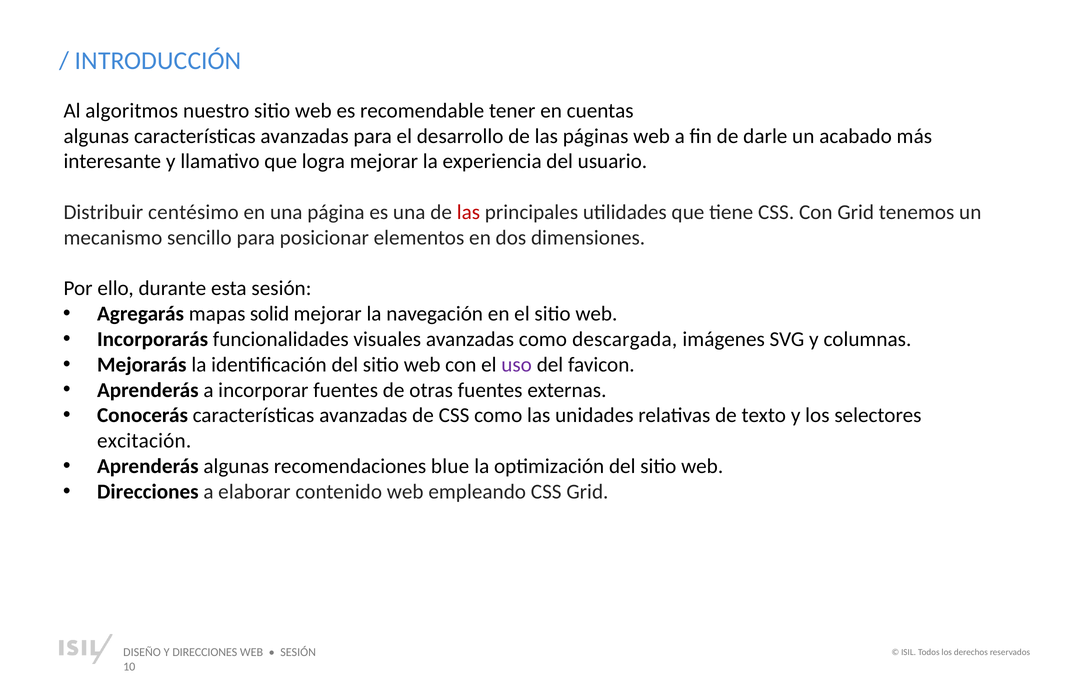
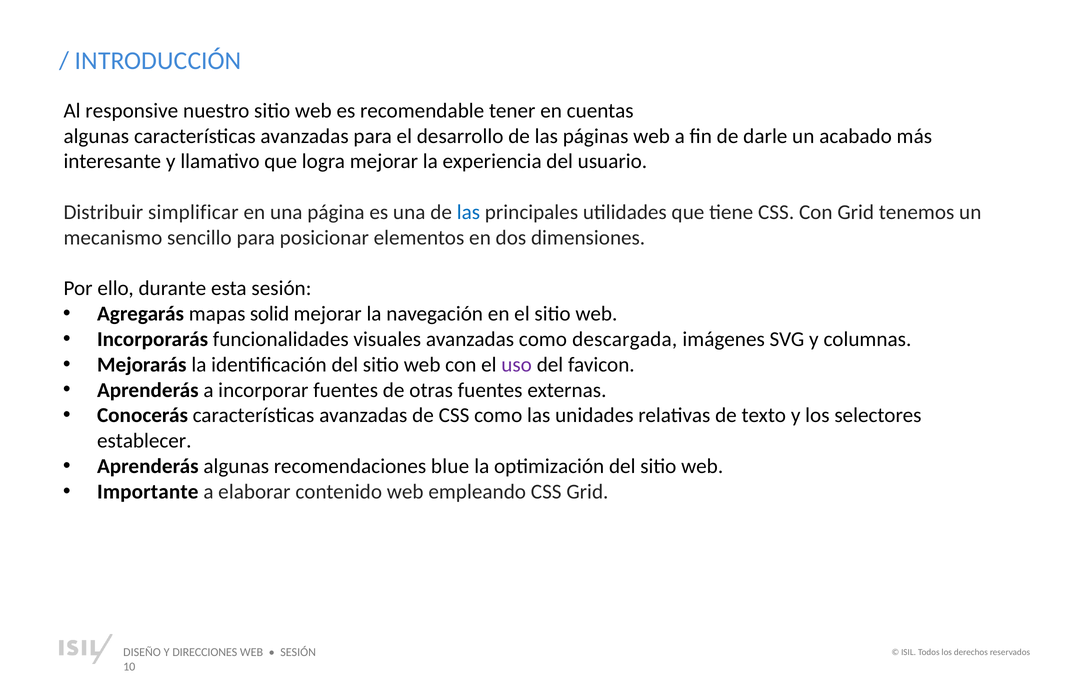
algoritmos: algoritmos -> responsive
centésimo: centésimo -> simplificar
las at (468, 212) colour: red -> blue
excitación: excitación -> establecer
Direcciones at (148, 492): Direcciones -> Importante
